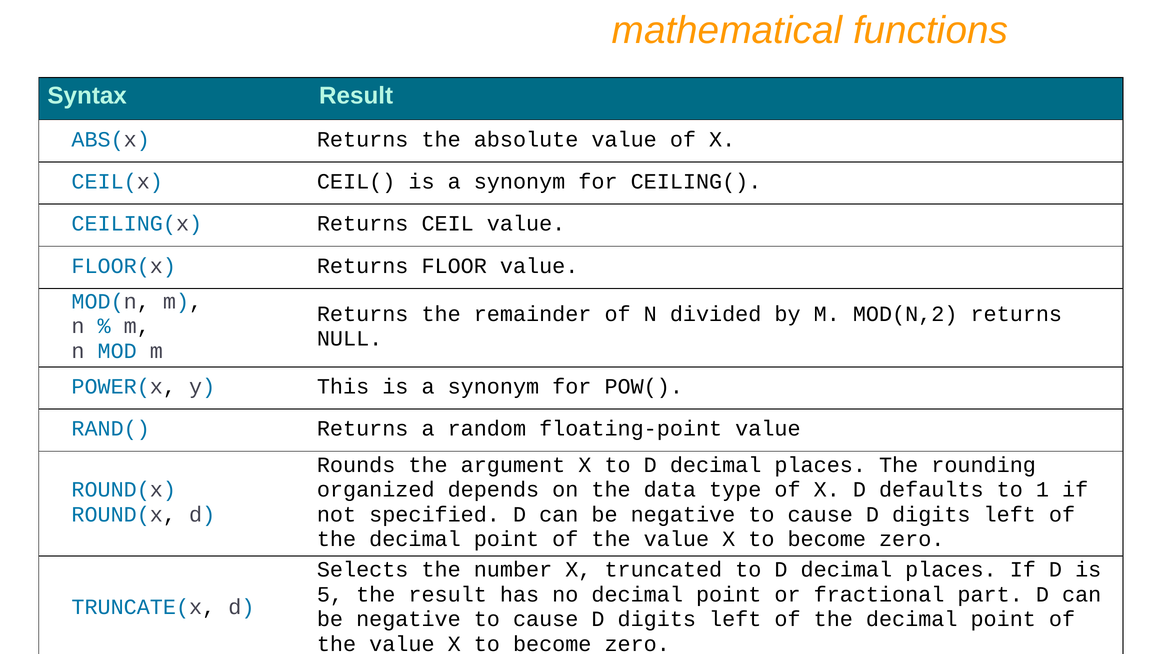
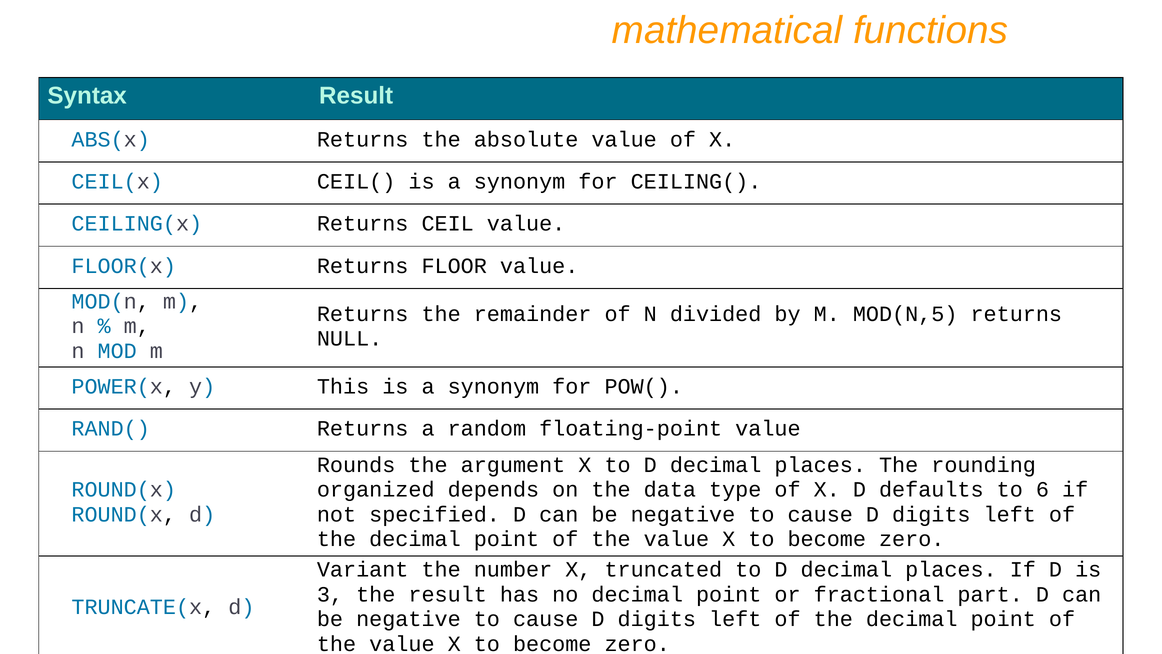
MOD(N,2: MOD(N,2 -> MOD(N,5
1: 1 -> 6
Selects: Selects -> Variant
5: 5 -> 3
